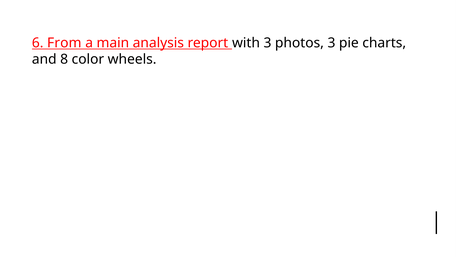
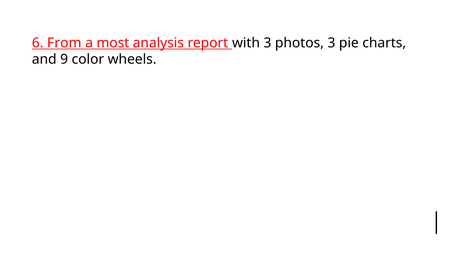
main: main -> most
8: 8 -> 9
